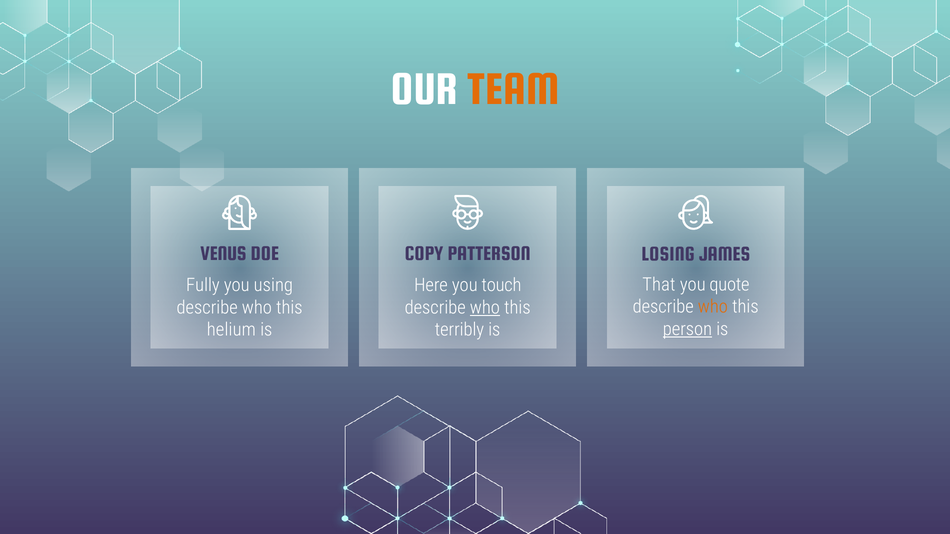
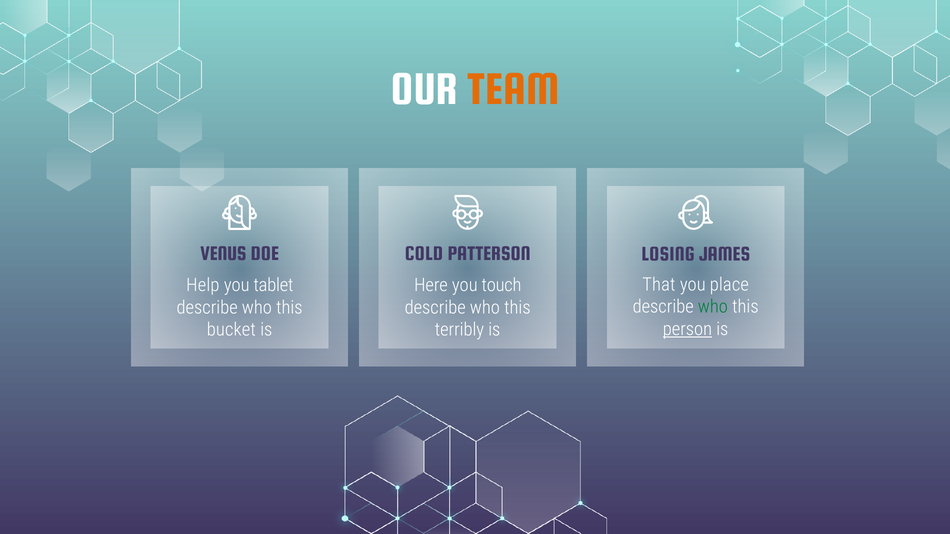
COPY: COPY -> COLD
quote: quote -> place
Fully: Fully -> Help
using: using -> tablet
who at (713, 307) colour: orange -> green
who at (485, 308) underline: present -> none
helium: helium -> bucket
